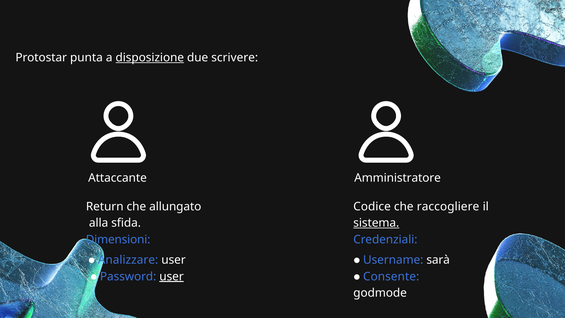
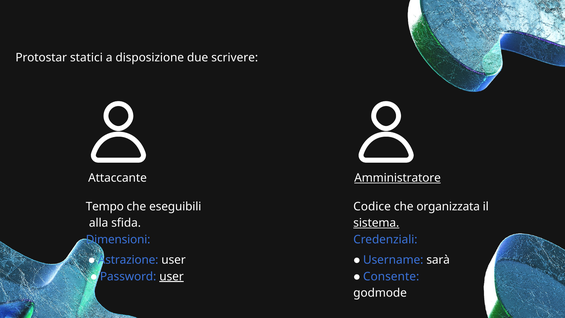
punta: punta -> statici
disposizione underline: present -> none
Amministratore underline: none -> present
Return: Return -> Tempo
allungato: allungato -> eseguibili
raccogliere: raccogliere -> organizzata
Analizzare: Analizzare -> Astrazione
